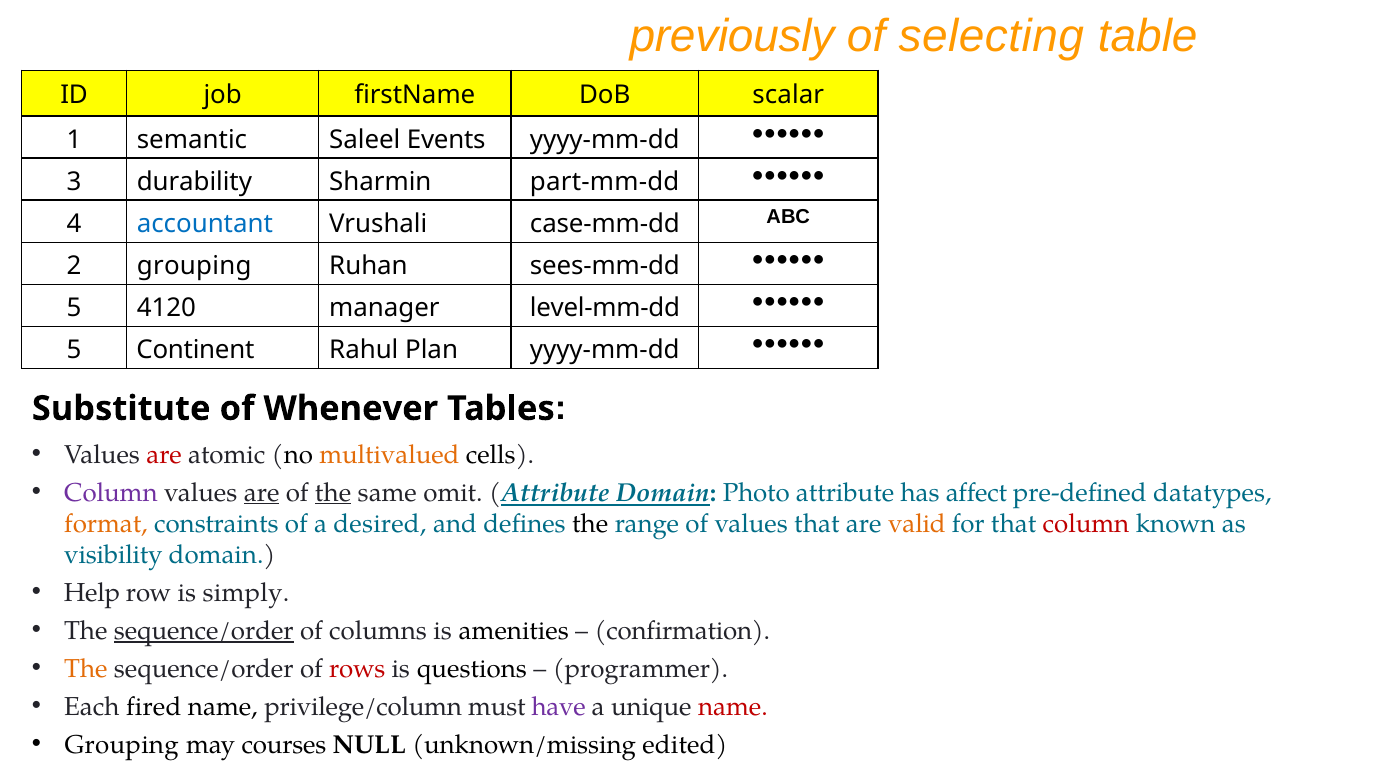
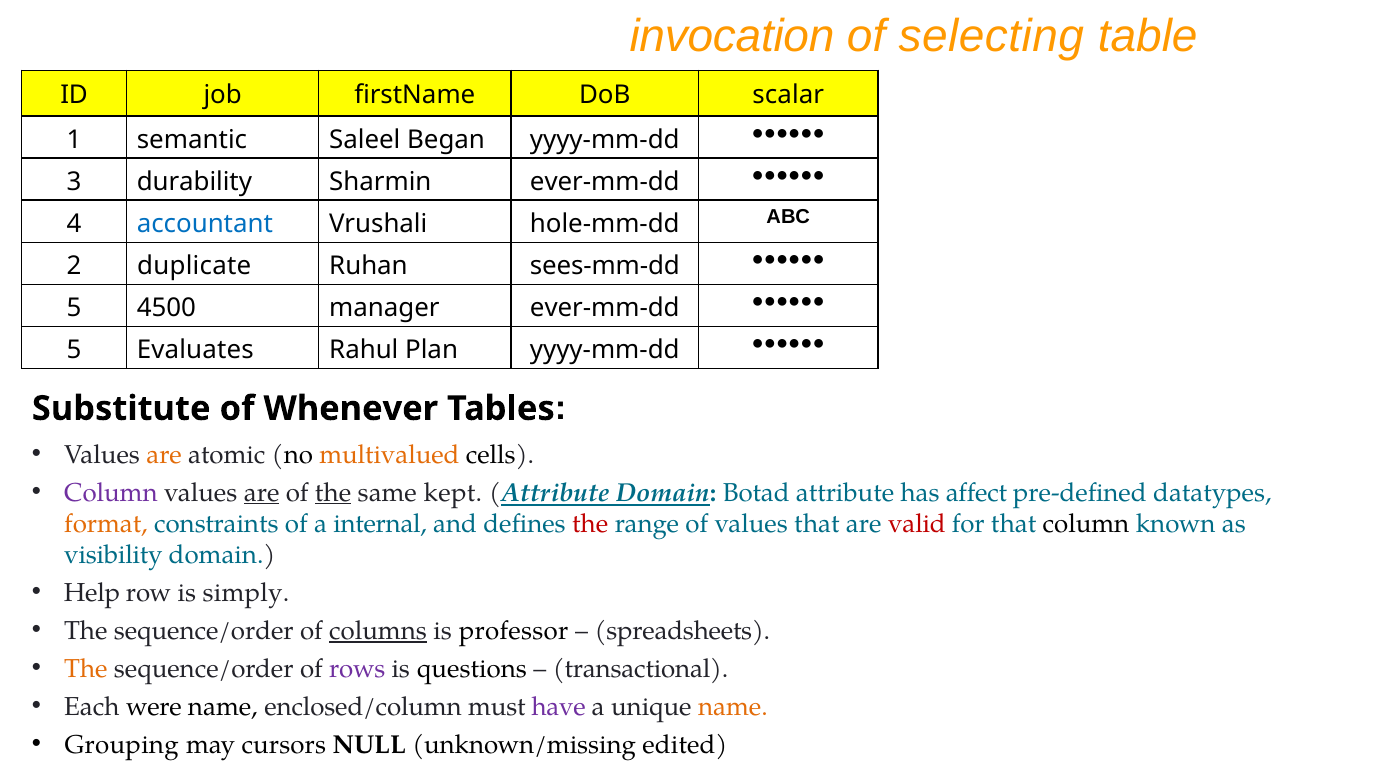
previously: previously -> invocation
Events: Events -> Began
Sharmin part-mm-dd: part-mm-dd -> ever-mm-dd
case-mm-dd: case-mm-dd -> hole-mm-dd
2 grouping: grouping -> duplicate
4120: 4120 -> 4500
manager level-mm-dd: level-mm-dd -> ever-mm-dd
Continent: Continent -> Evaluates
are at (164, 454) colour: red -> orange
omit: omit -> kept
Photo: Photo -> Botad
desired: desired -> internal
the at (590, 523) colour: black -> red
valid colour: orange -> red
column at (1086, 523) colour: red -> black
sequence/order at (204, 630) underline: present -> none
columns underline: none -> present
amenities: amenities -> professor
confirmation: confirmation -> spreadsheets
rows colour: red -> purple
programmer: programmer -> transactional
fired: fired -> were
privilege/column: privilege/column -> enclosed/column
name at (733, 706) colour: red -> orange
courses: courses -> cursors
